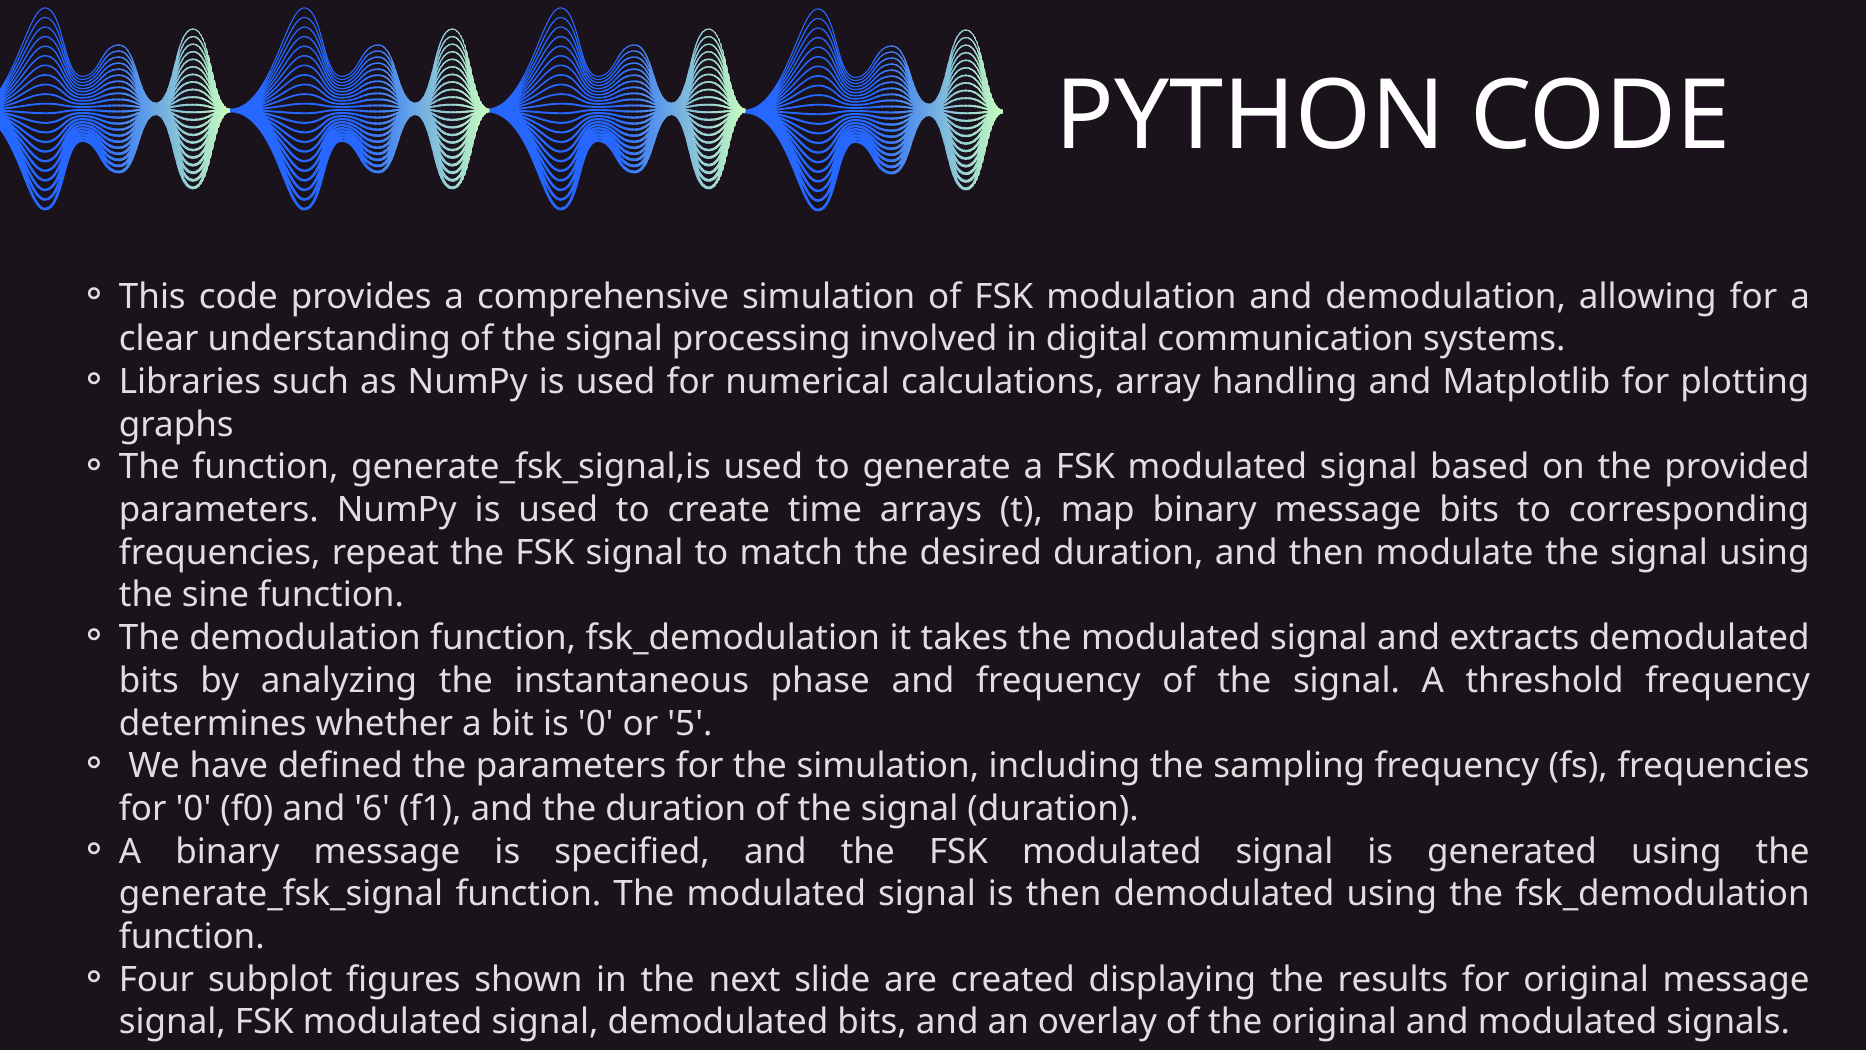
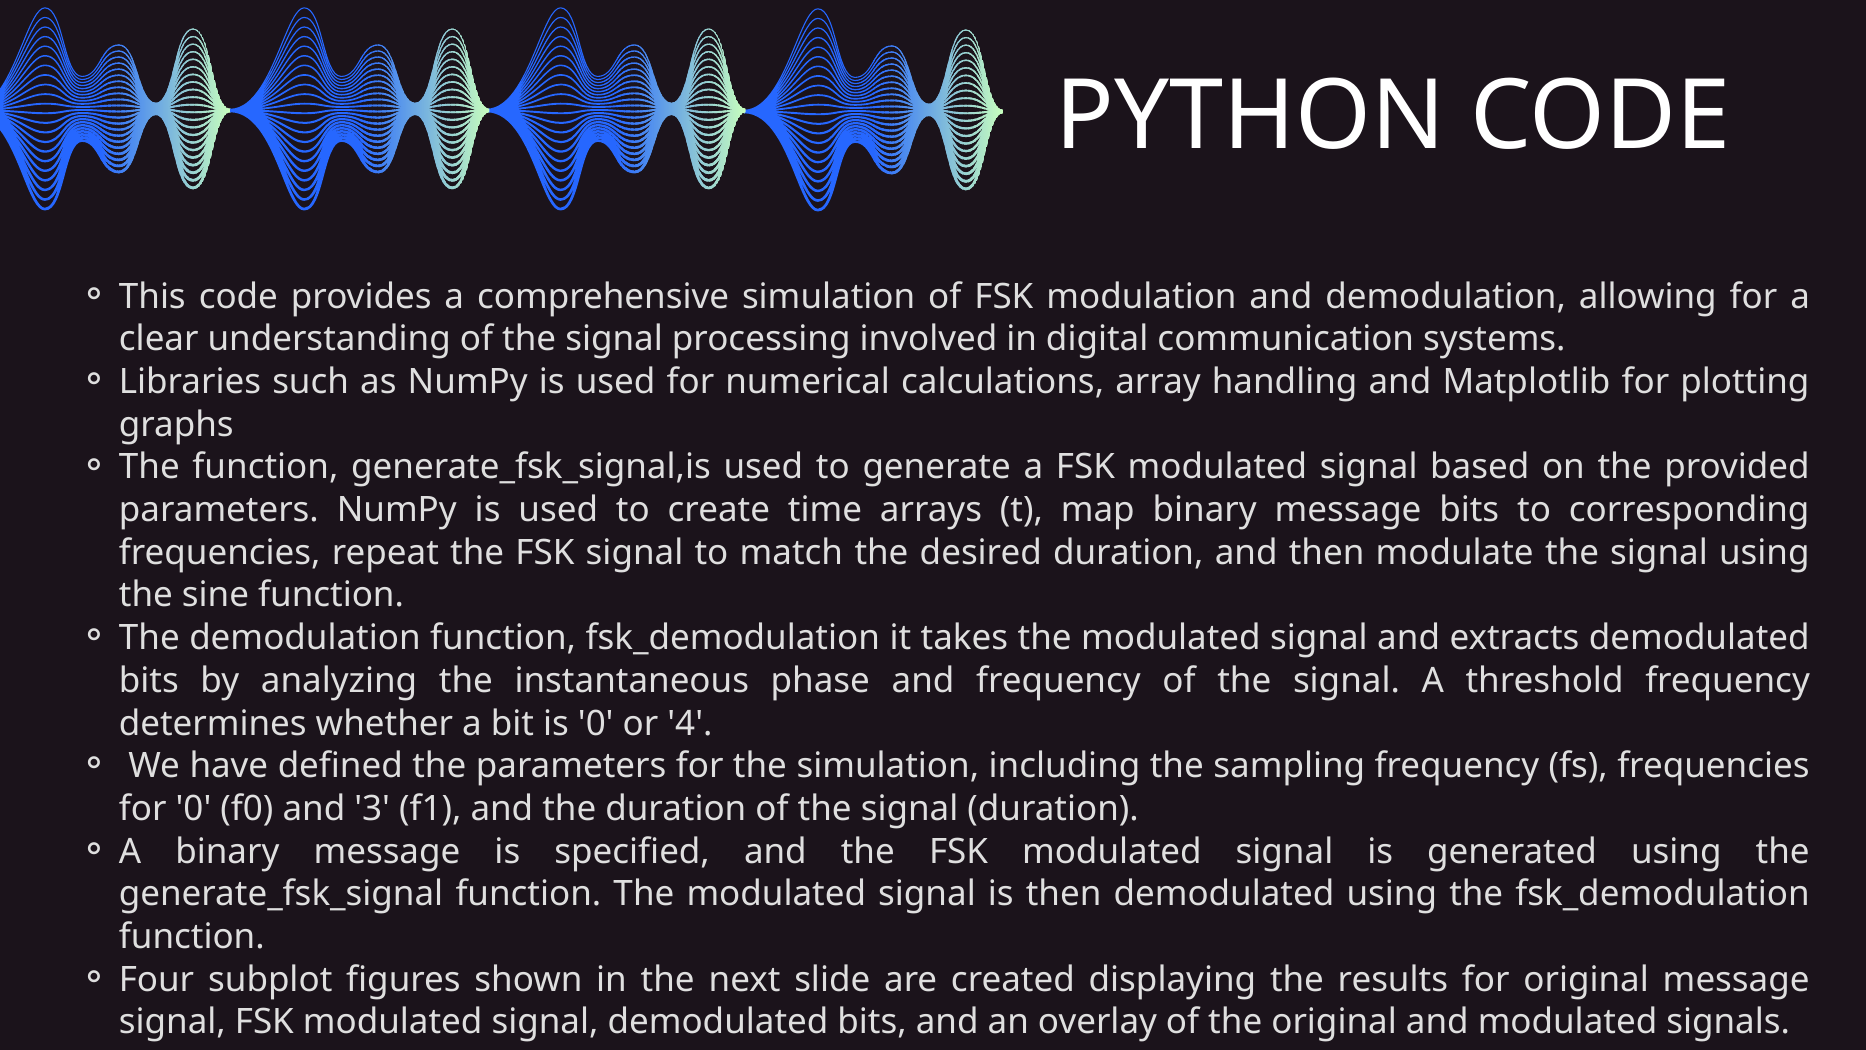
5: 5 -> 4
6: 6 -> 3
